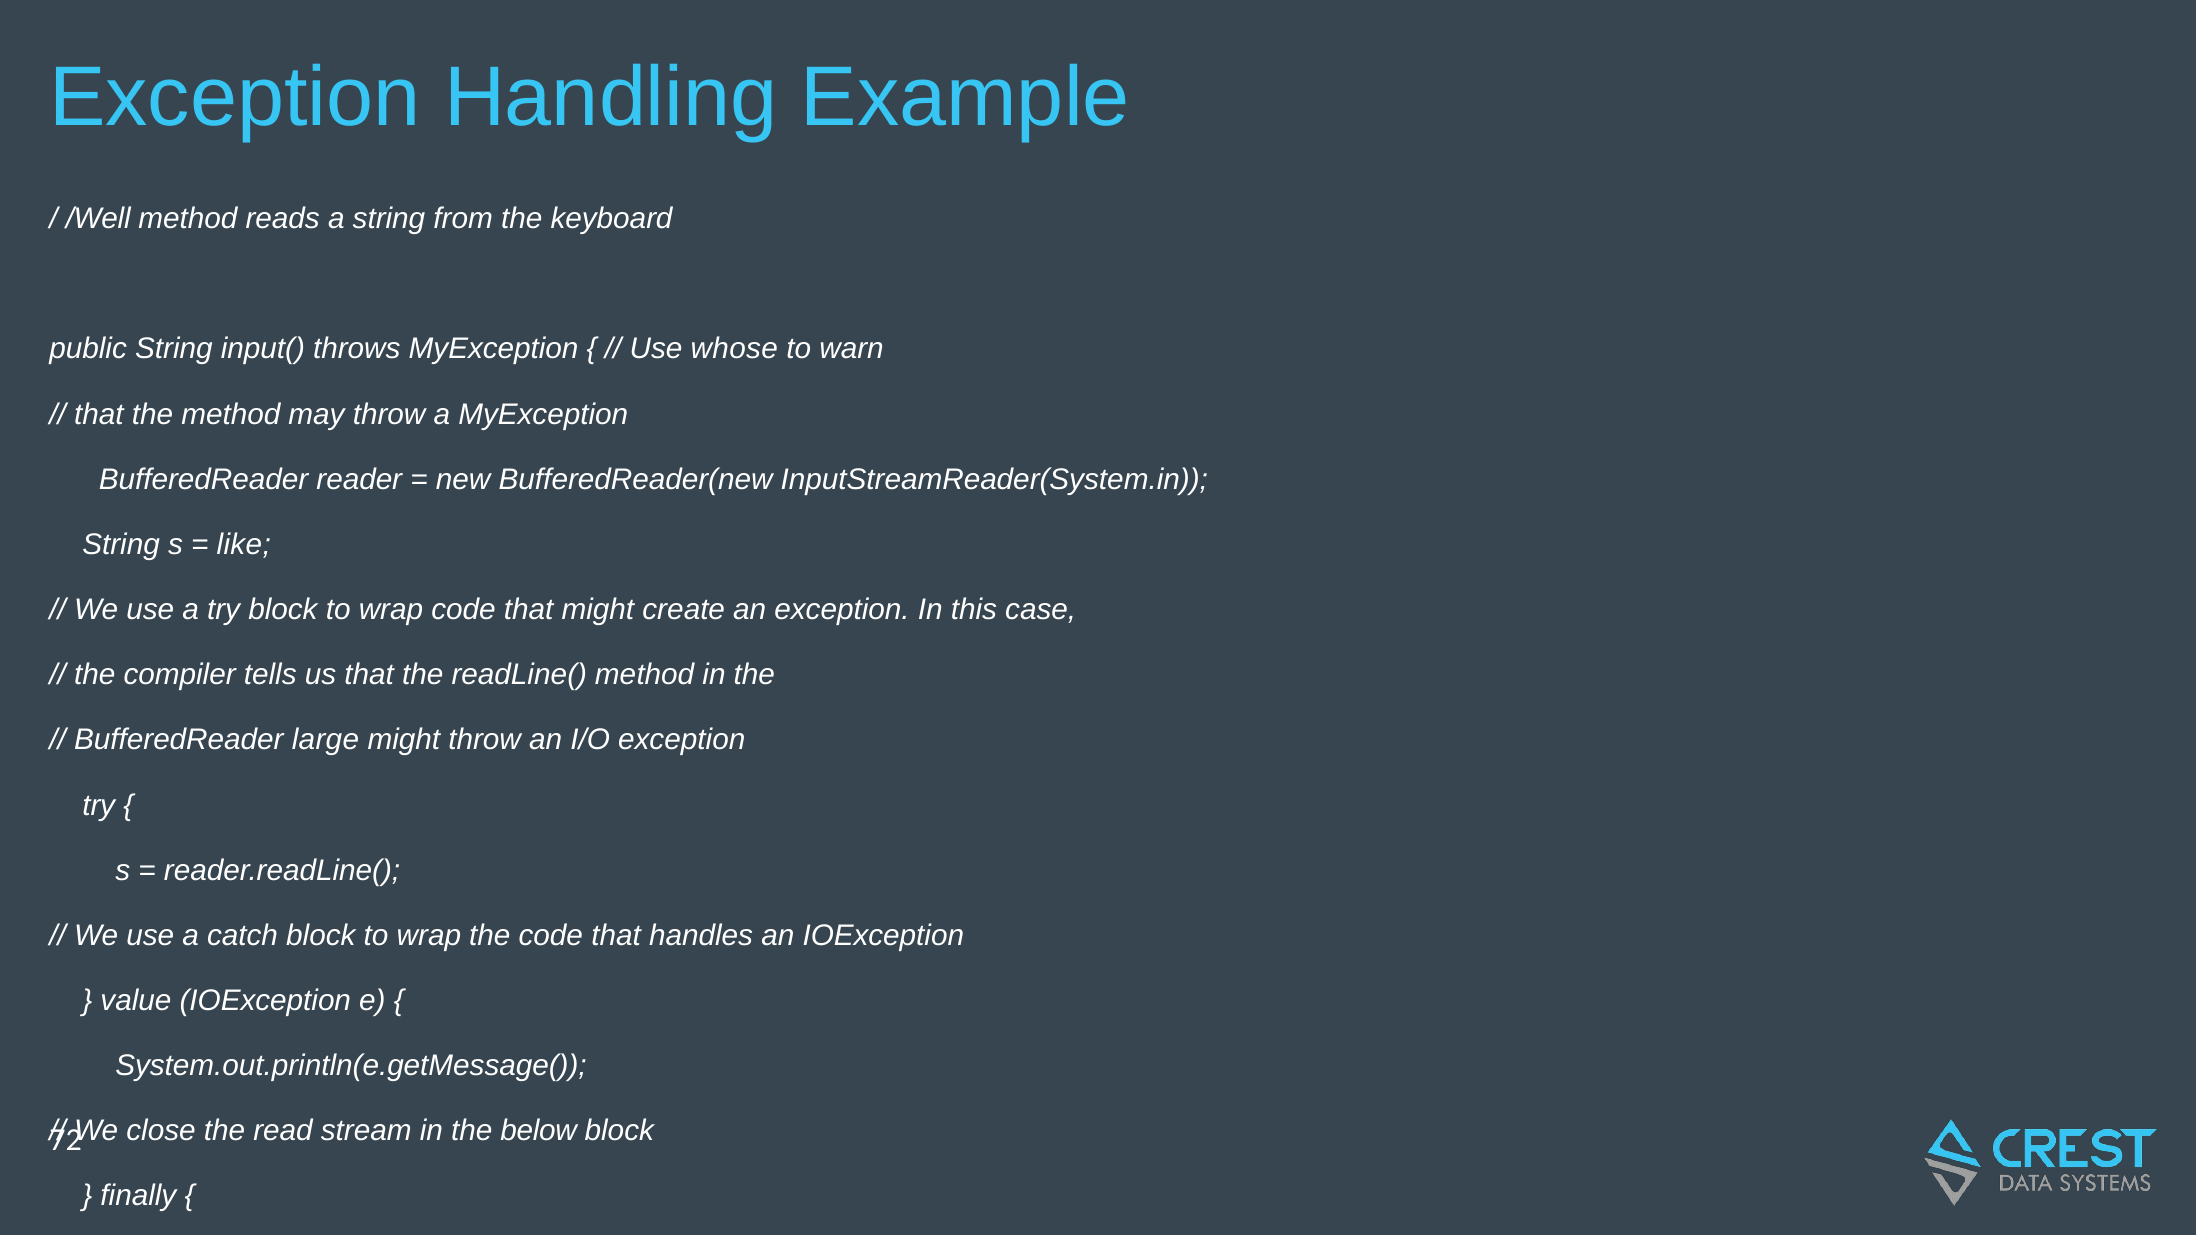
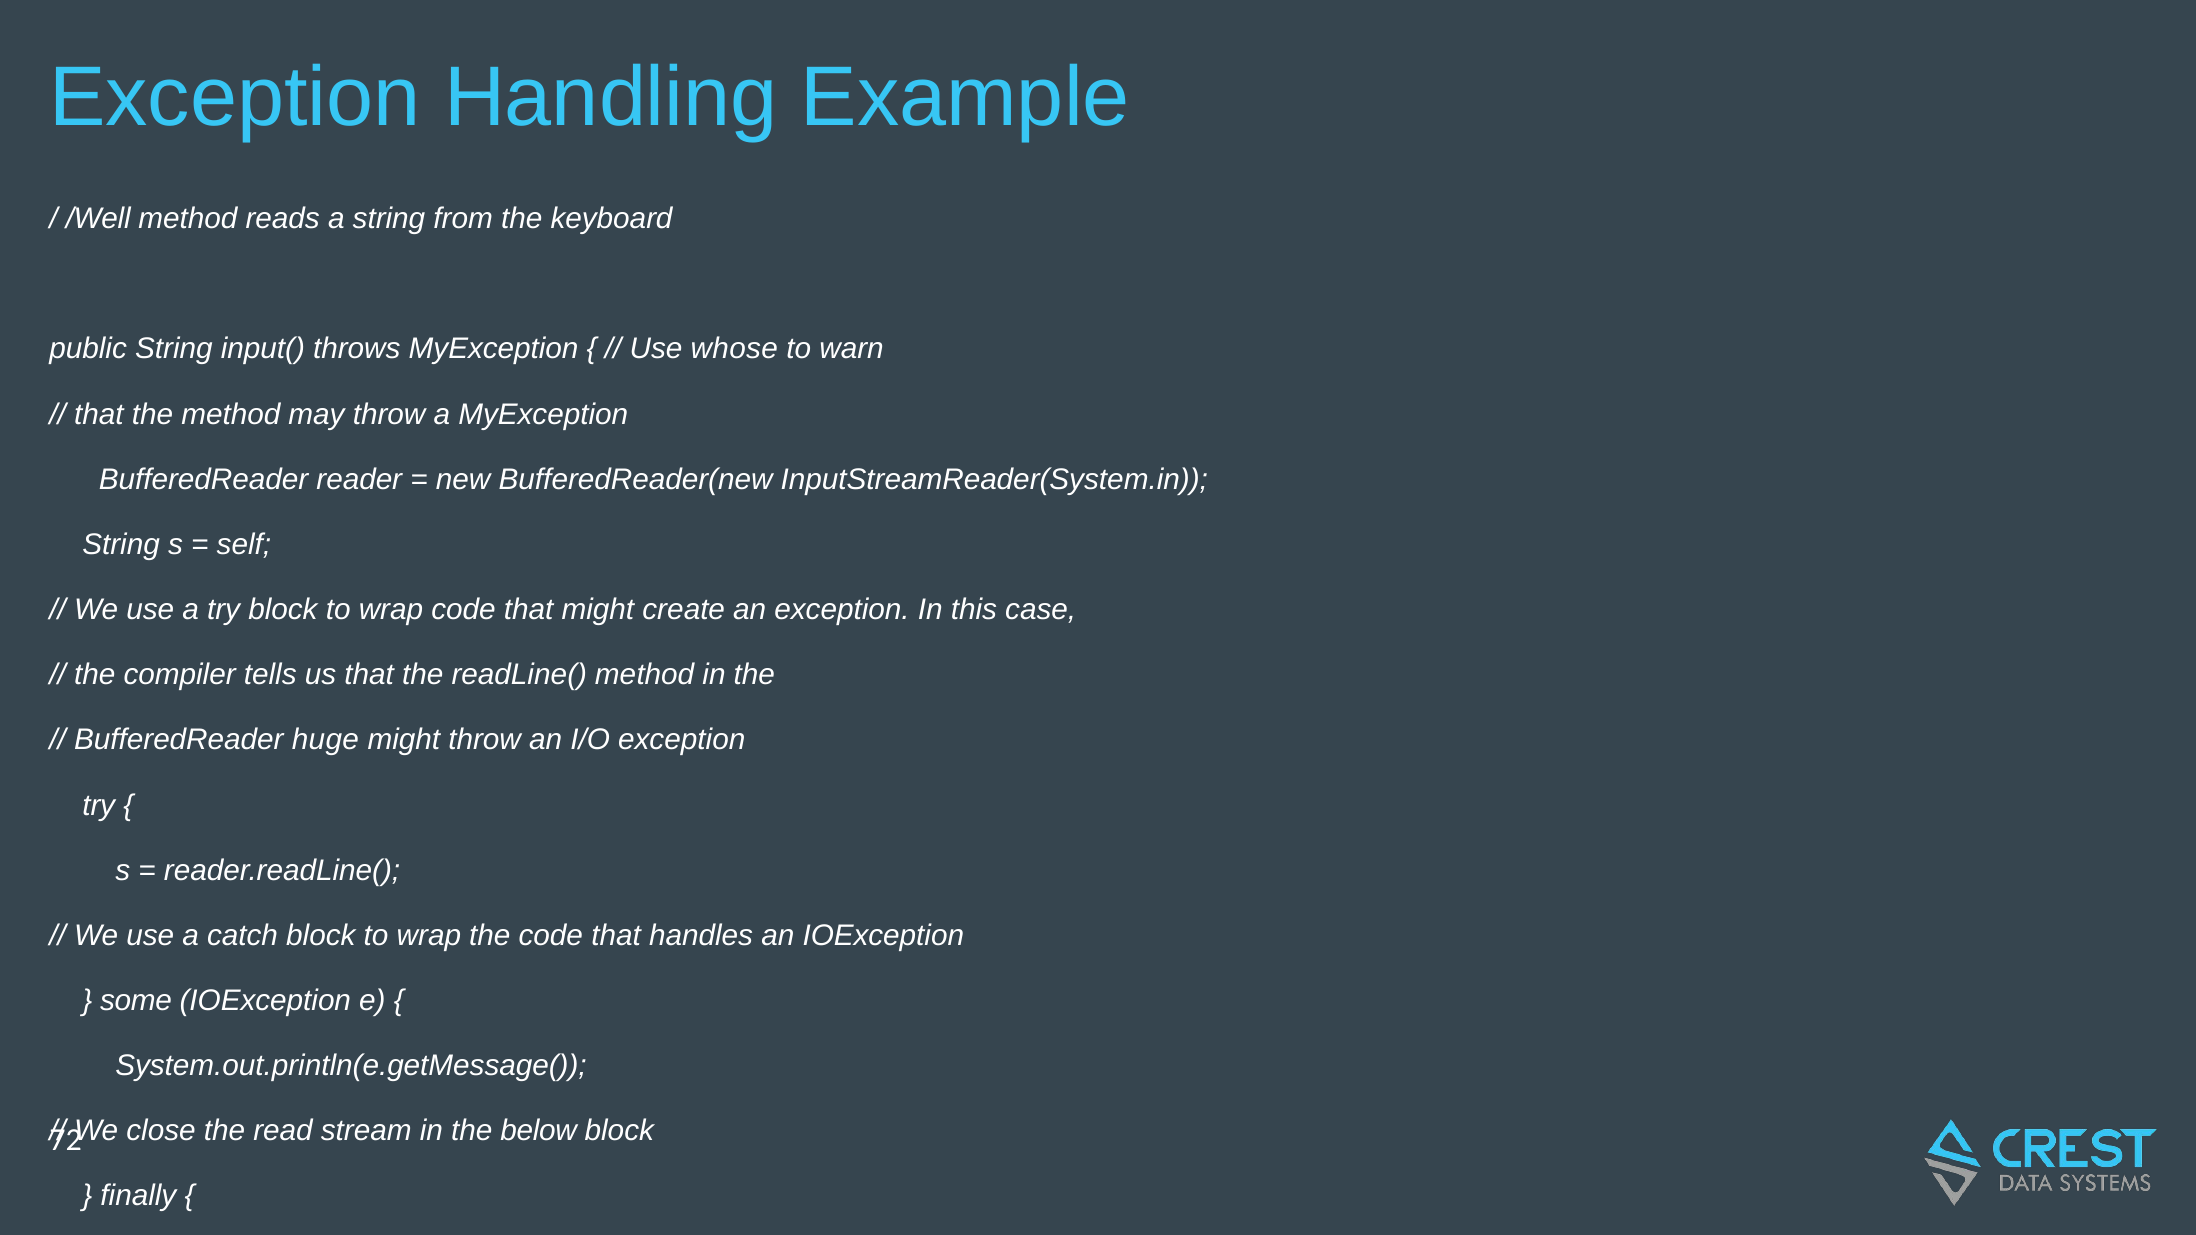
like: like -> self
large: large -> huge
value: value -> some
